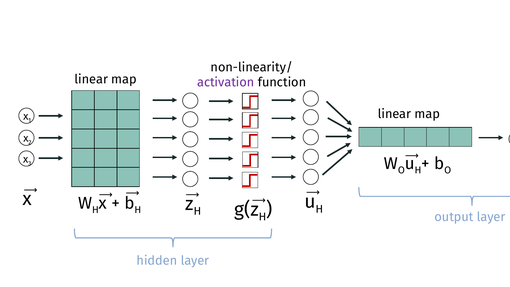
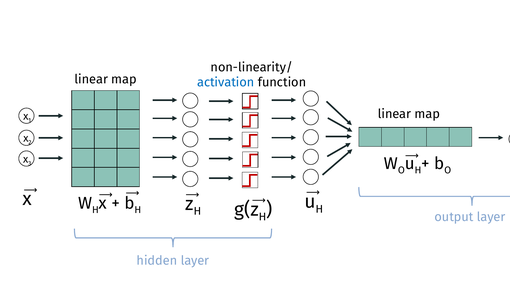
activation at (226, 82) colour: purple -> blue
